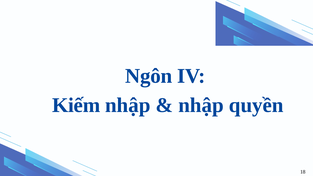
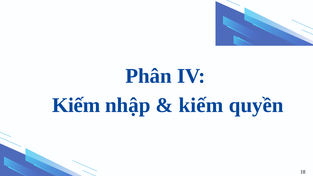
Ngôn: Ngôn -> Phân
nhập at (201, 105): nhập -> kiếm
